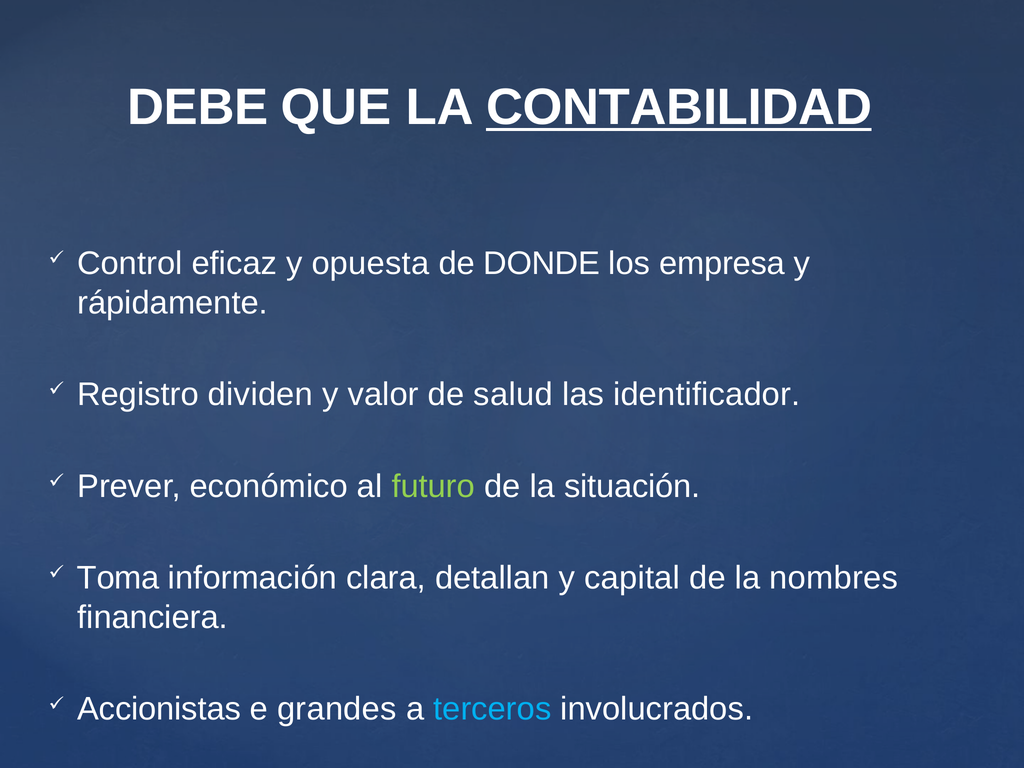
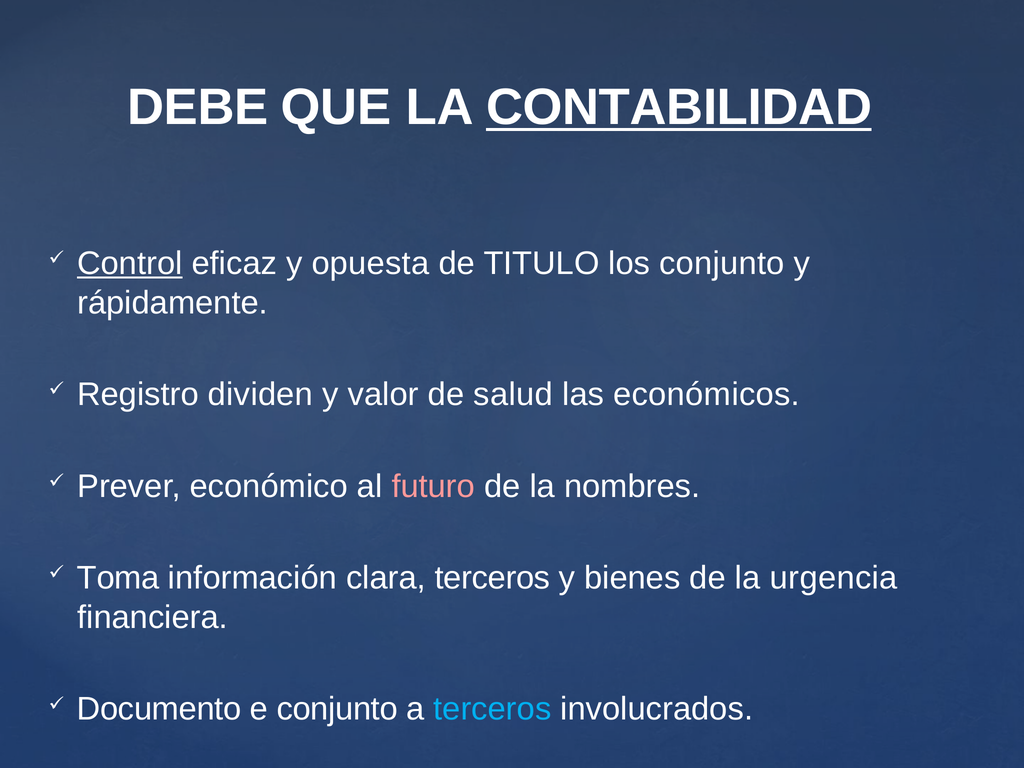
Control underline: none -> present
DONDE: DONDE -> TITULO
los empresa: empresa -> conjunto
identificador: identificador -> económicos
futuro colour: light green -> pink
situación: situación -> nombres
clara detallan: detallan -> terceros
capital: capital -> bienes
nombres: nombres -> urgencia
Accionistas: Accionistas -> Documento
e grandes: grandes -> conjunto
